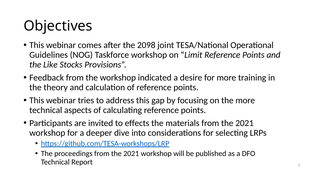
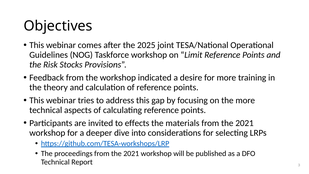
2098: 2098 -> 2025
Like: Like -> Risk
